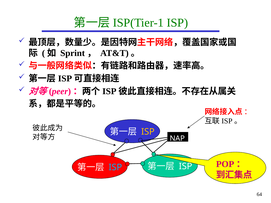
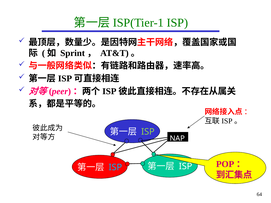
ISP at (148, 132) colour: yellow -> light green
